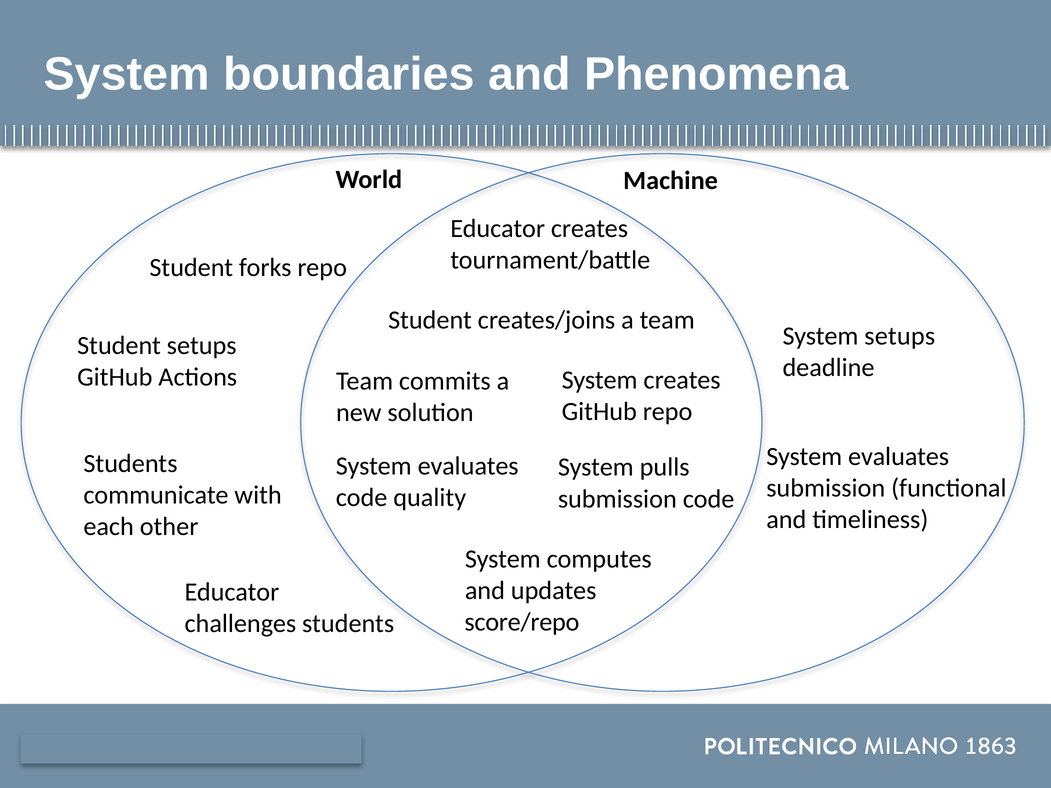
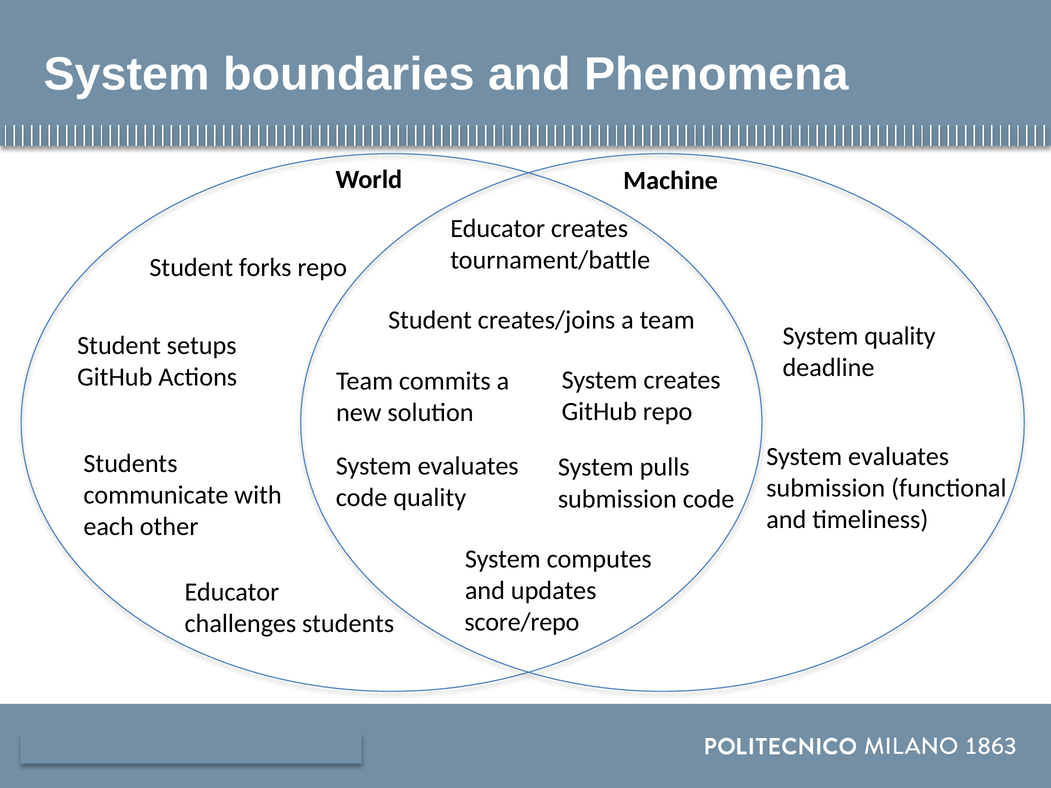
System setups: setups -> quality
